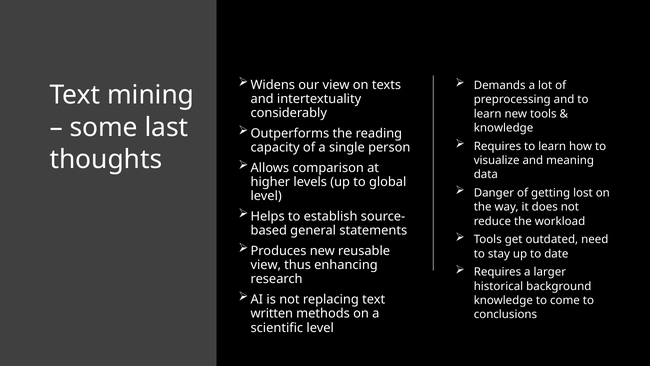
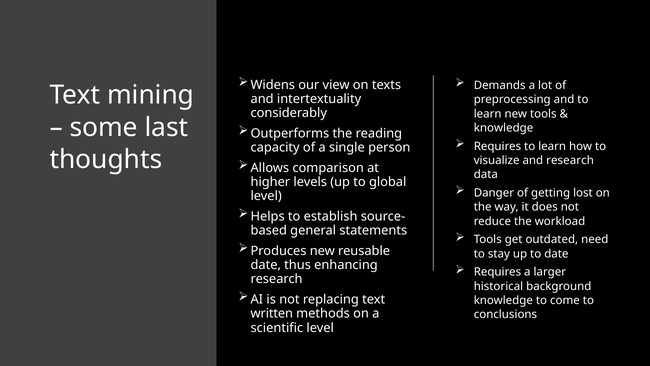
and meaning: meaning -> research
view at (266, 265): view -> date
